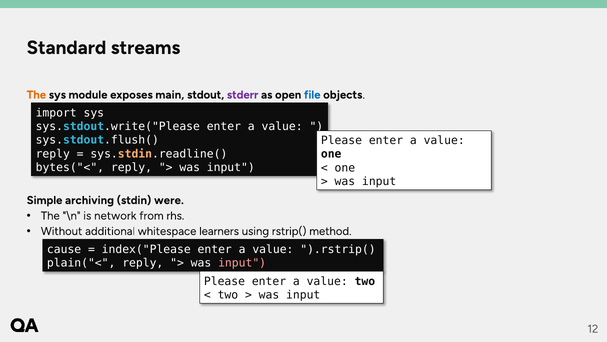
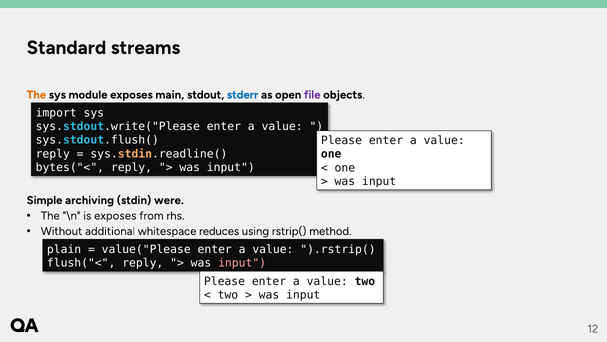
stderr colour: purple -> blue
file colour: blue -> purple
is network: network -> exposes
learners: learners -> reduces
cause: cause -> plain
index("Please: index("Please -> value("Please
plain("<: plain("< -> flush("<
